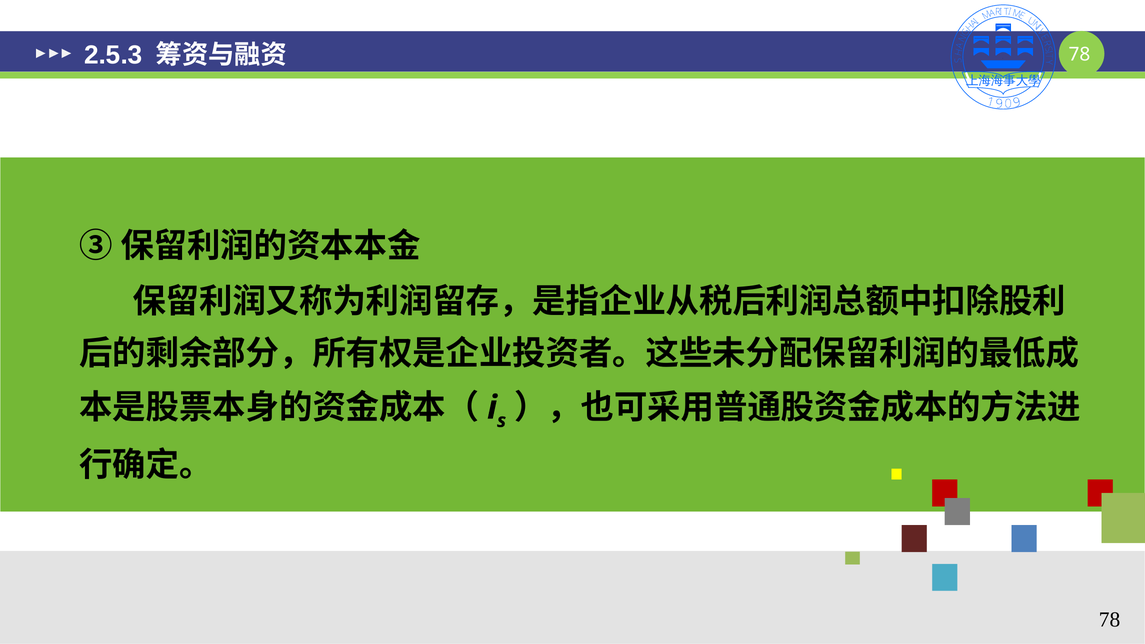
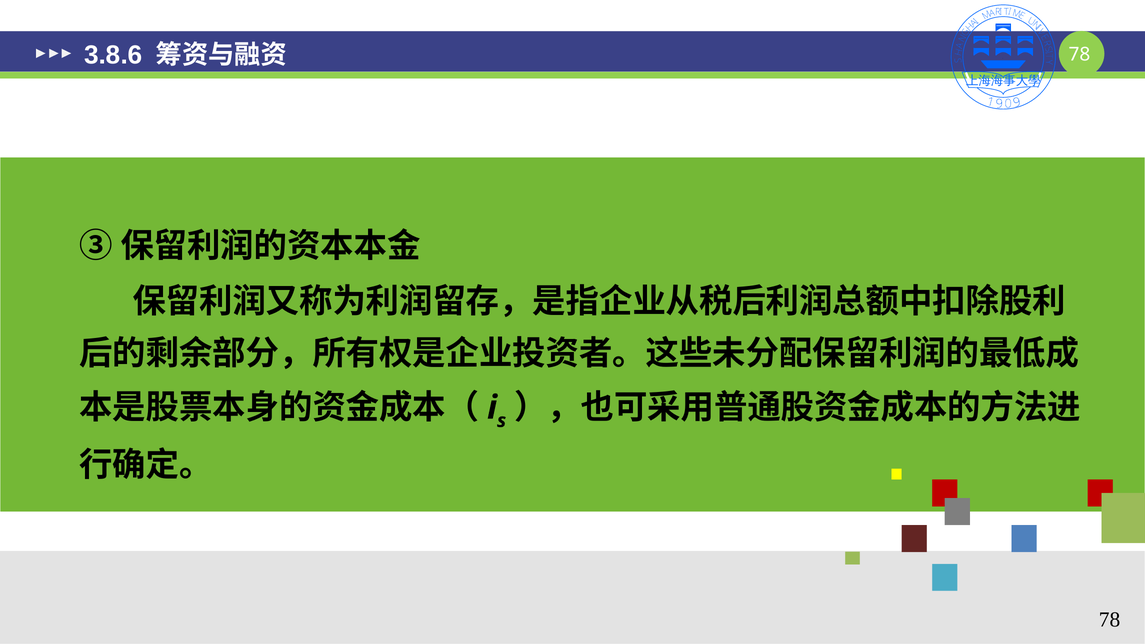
2.5.3: 2.5.3 -> 3.8.6
